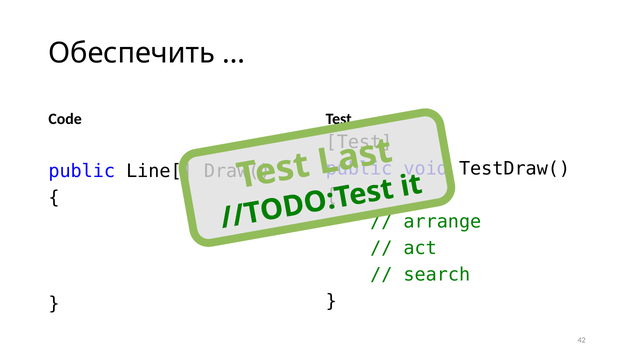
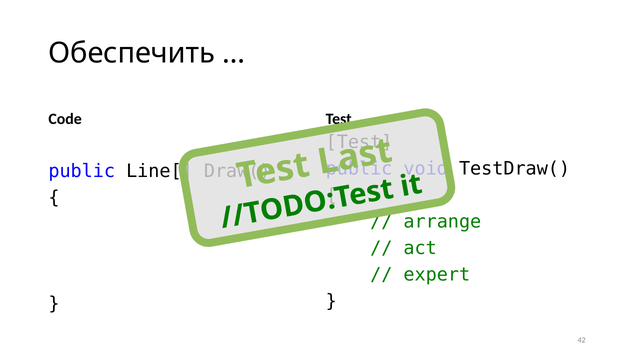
search: search -> expert
